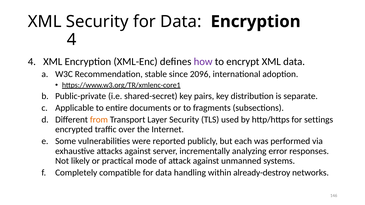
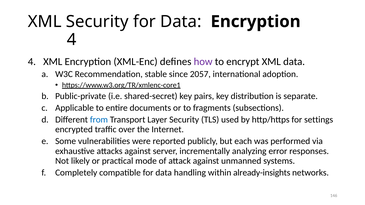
2096: 2096 -> 2057
from colour: orange -> blue
already-destroy: already-destroy -> already-insights
